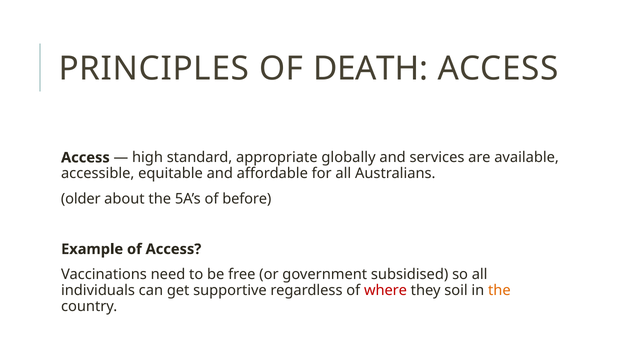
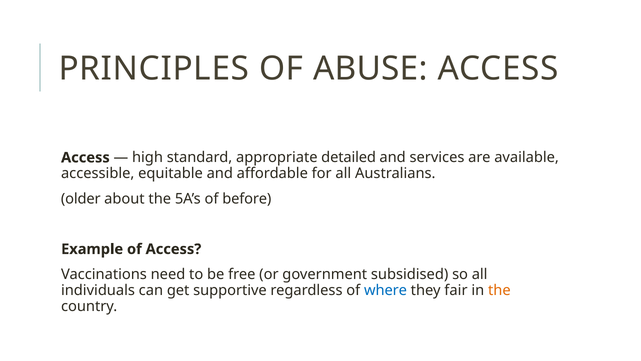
DEATH: DEATH -> ABUSE
globally: globally -> detailed
where colour: red -> blue
soil: soil -> fair
